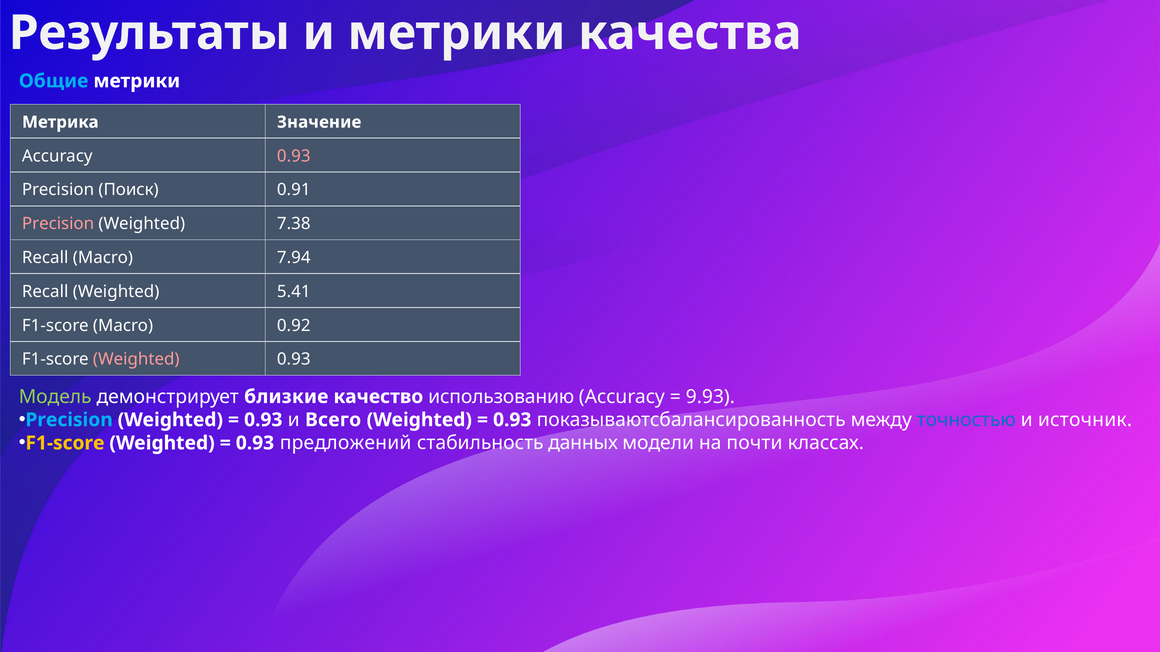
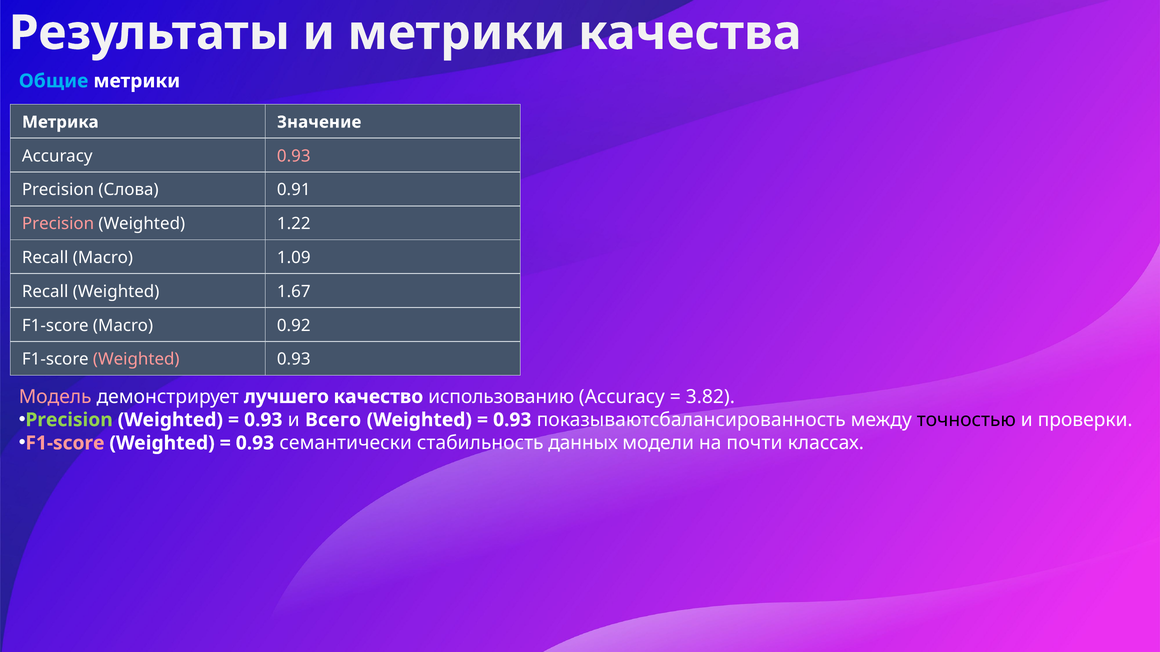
Поиск: Поиск -> Слова
7.38: 7.38 -> 1.22
7.94: 7.94 -> 1.09
5.41: 5.41 -> 1.67
Модель colour: light green -> pink
близкие: близкие -> лучшего
9.93: 9.93 -> 3.82
Precision at (69, 420) colour: light blue -> light green
точностью colour: blue -> black
источник: источник -> проверки
F1-score at (65, 443) colour: yellow -> pink
предложений: предложений -> семантически
